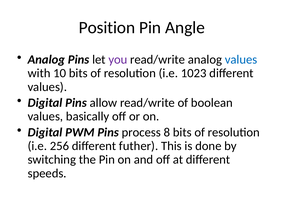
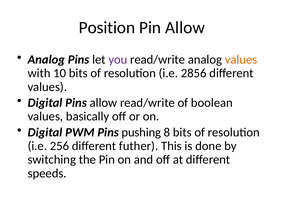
Pin Angle: Angle -> Allow
values at (241, 60) colour: blue -> orange
1023: 1023 -> 2856
process: process -> pushing
